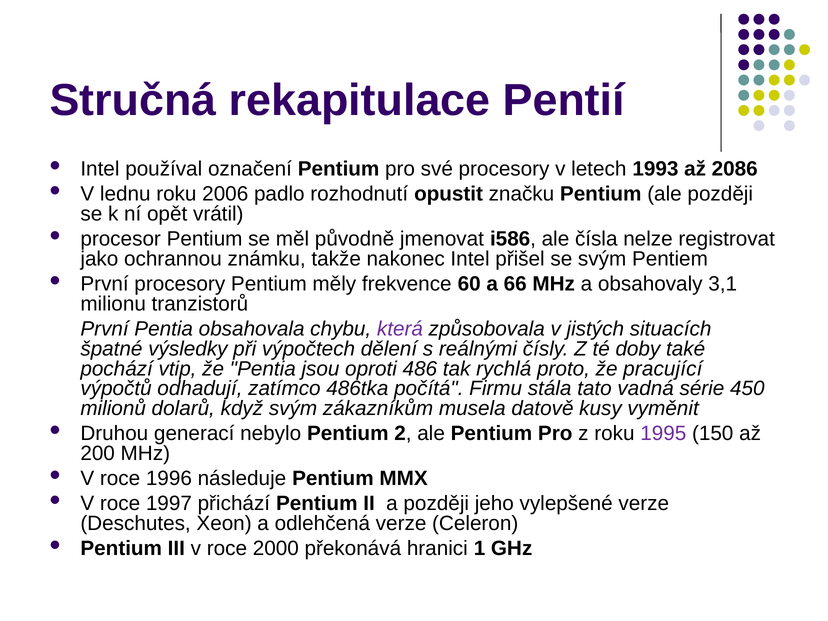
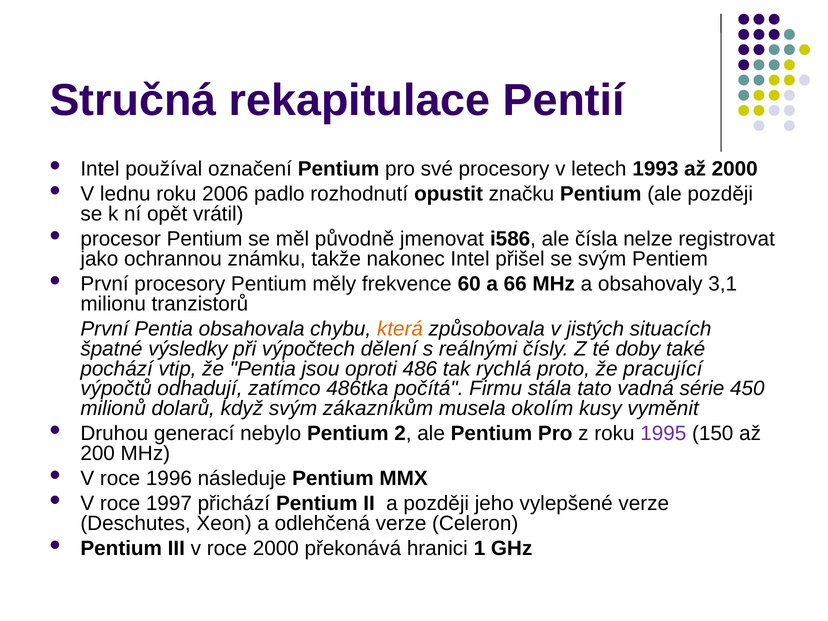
až 2086: 2086 -> 2000
která colour: purple -> orange
datově: datově -> okolím
